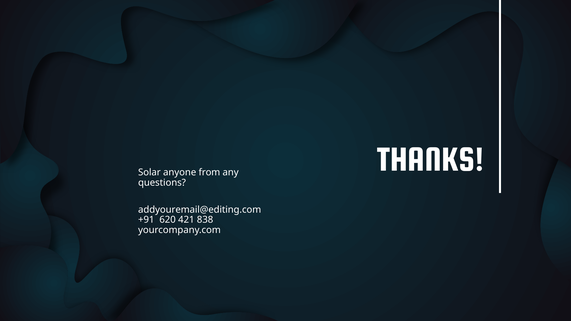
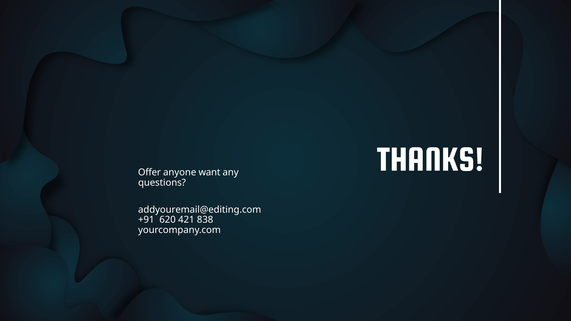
Solar: Solar -> Offer
from: from -> want
